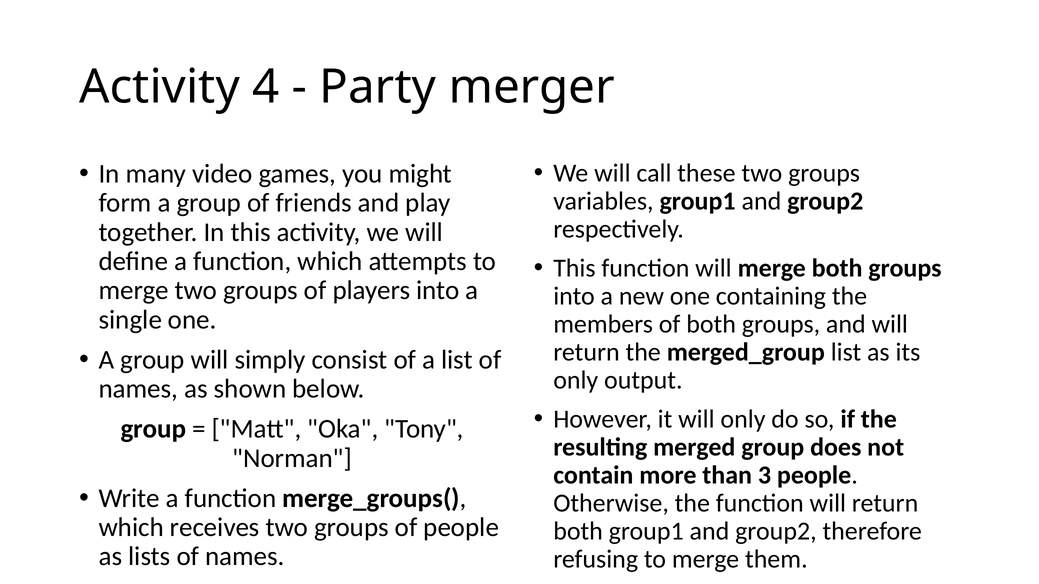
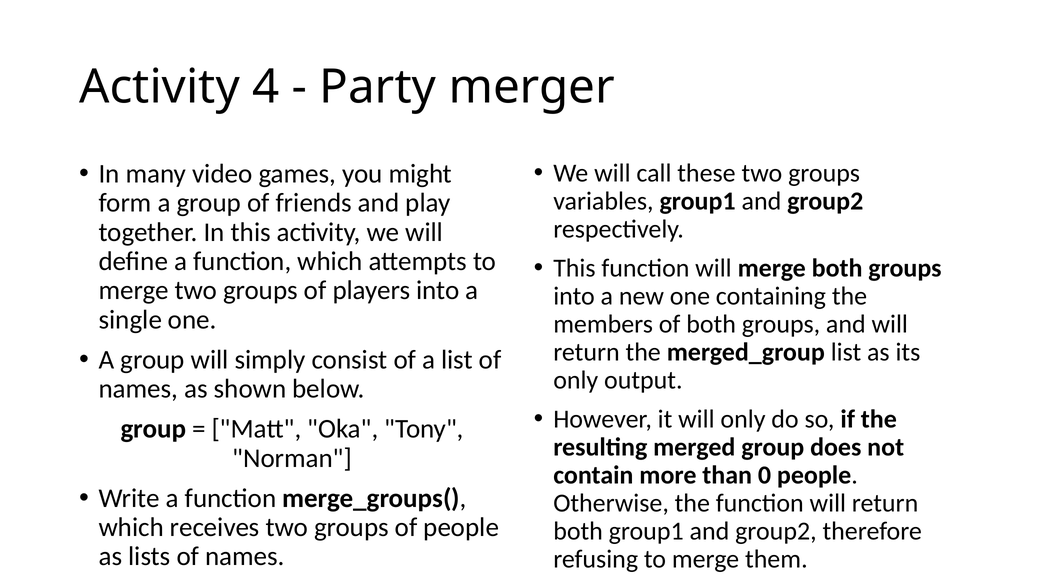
3: 3 -> 0
